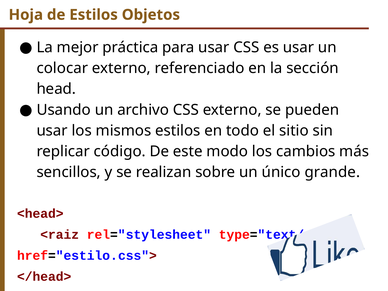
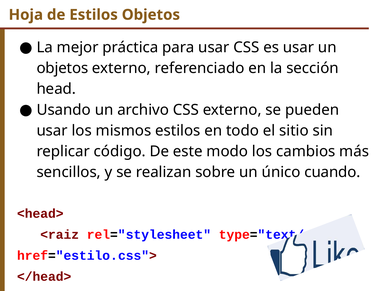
colocar at (62, 68): colocar -> objetos
grande: grande -> cuando
